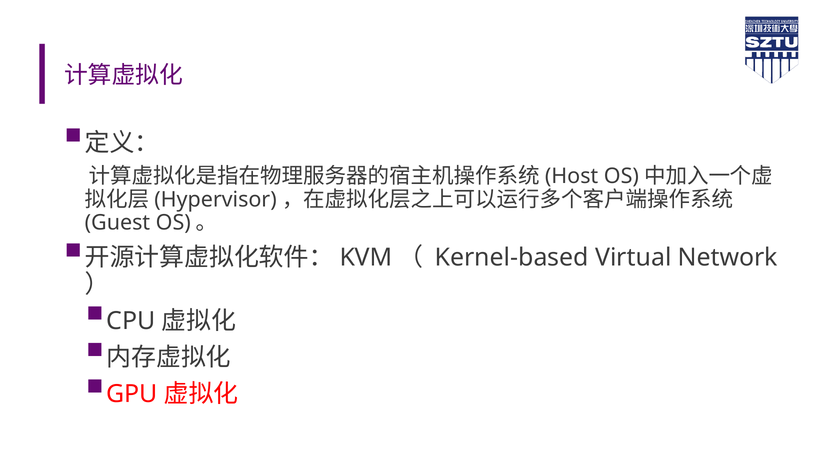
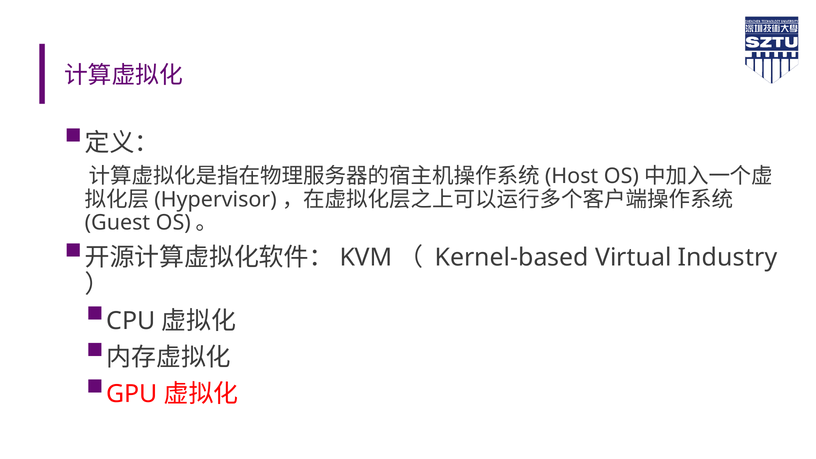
Network: Network -> Industry
